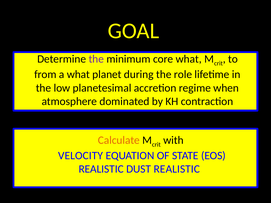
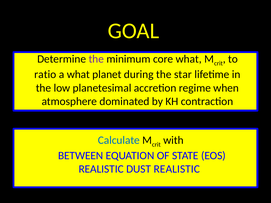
from: from -> ratio
role: role -> star
Calculate colour: orange -> blue
VELOCITY: VELOCITY -> BETWEEN
